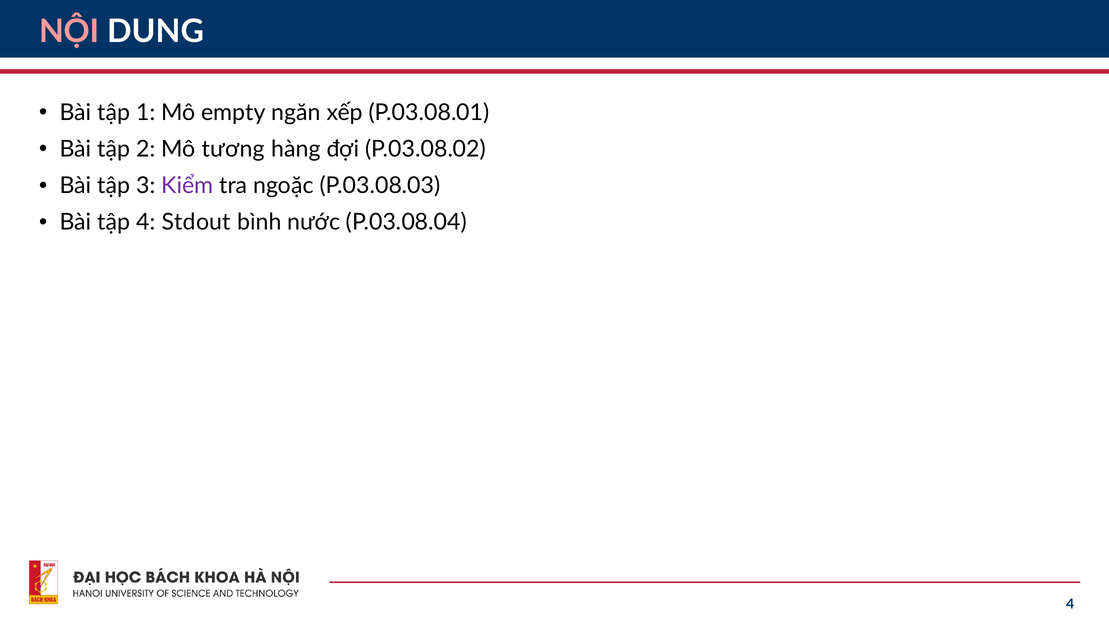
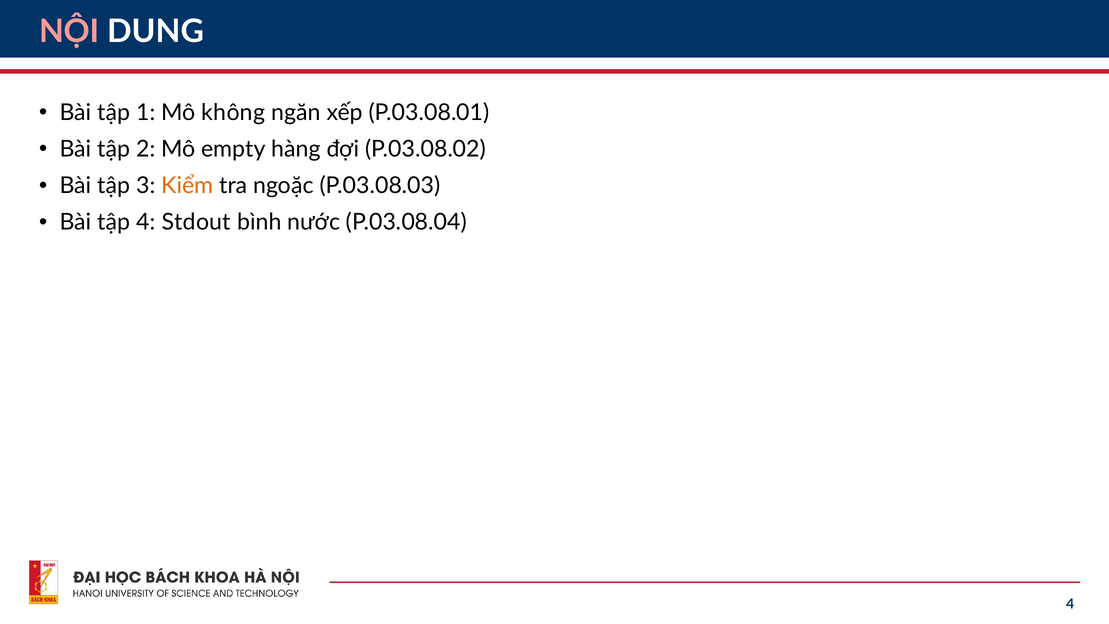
empty: empty -> không
tương: tương -> empty
Kiểm colour: purple -> orange
